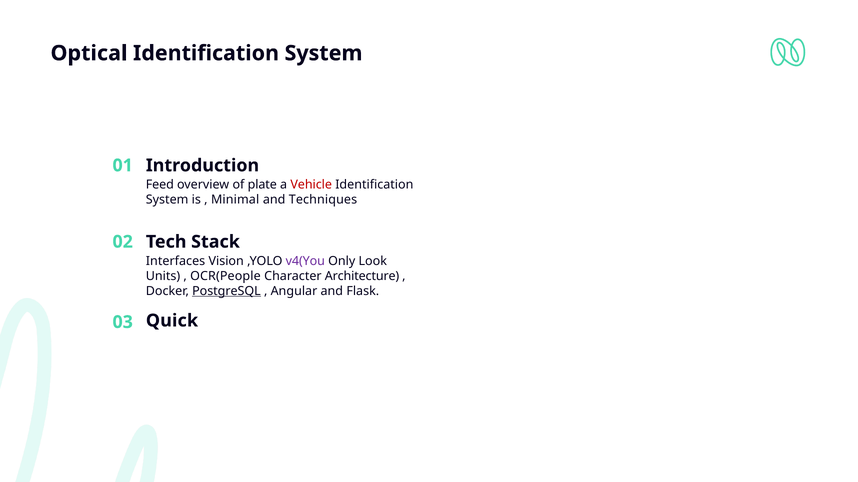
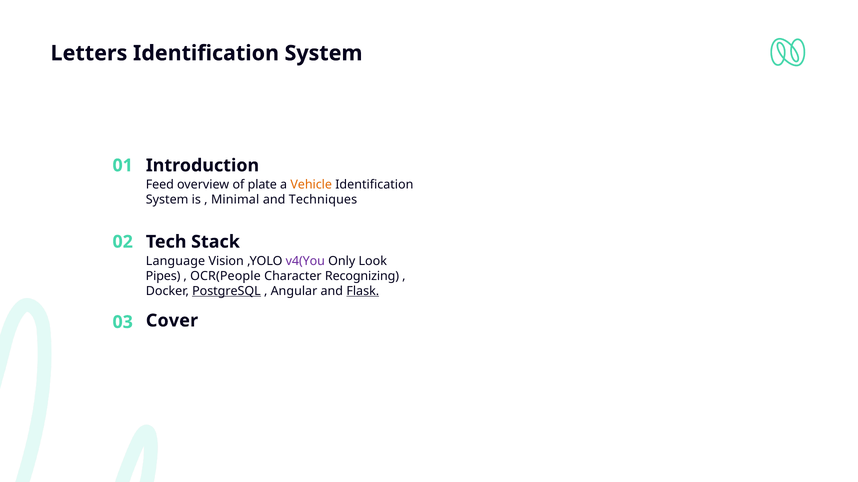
Optical: Optical -> Letters
Vehicle colour: red -> orange
Interfaces: Interfaces -> Language
Units: Units -> Pipes
Architecture: Architecture -> Recognizing
Flask underline: none -> present
Quick: Quick -> Cover
